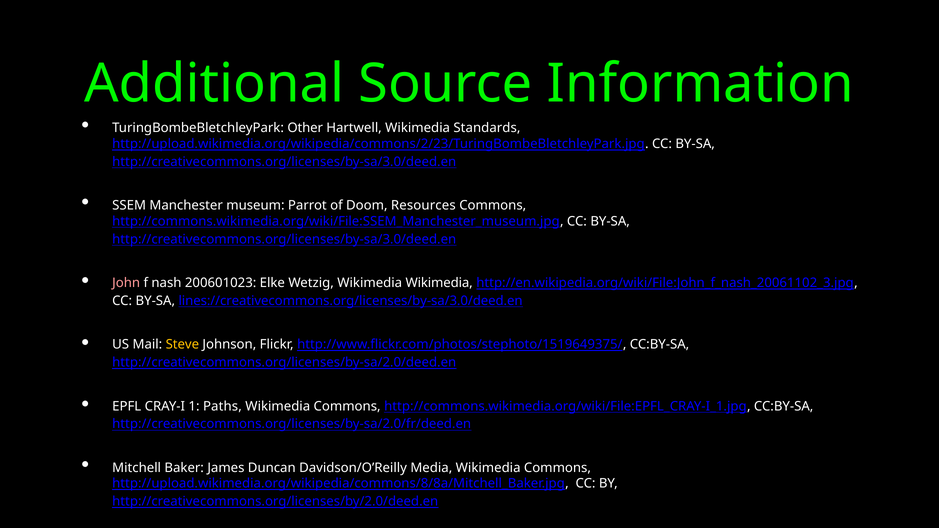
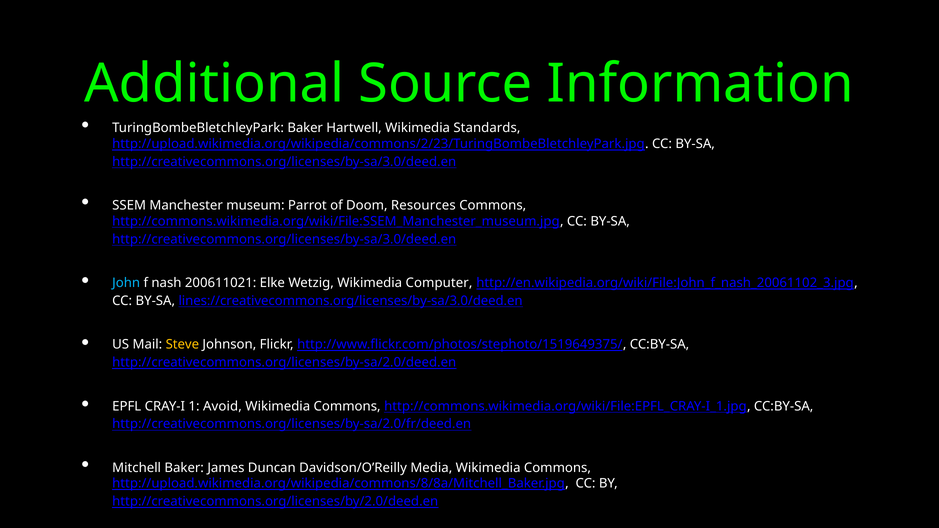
TuringBombeBletchleyPark Other: Other -> Baker
John colour: pink -> light blue
200601023: 200601023 -> 200611021
Wikimedia Wikimedia: Wikimedia -> Computer
Paths: Paths -> Avoid
